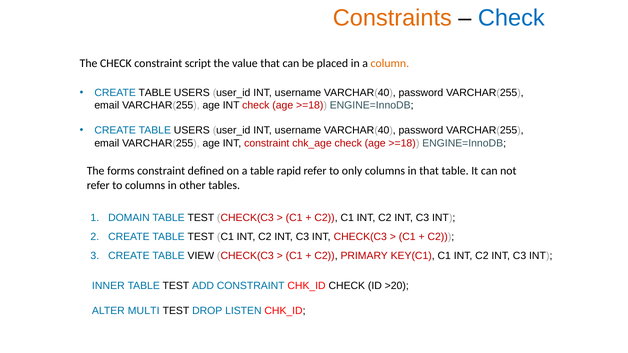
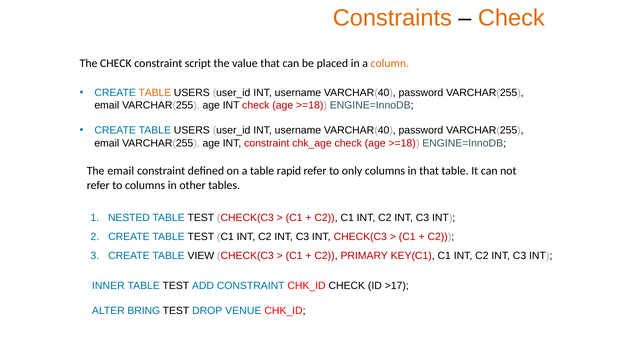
Check at (511, 18) colour: blue -> orange
TABLE at (155, 93) colour: black -> orange
The forms: forms -> email
DOMAIN: DOMAIN -> NESTED
>20: >20 -> >17
MULTI: MULTI -> BRING
LISTEN: LISTEN -> VENUE
